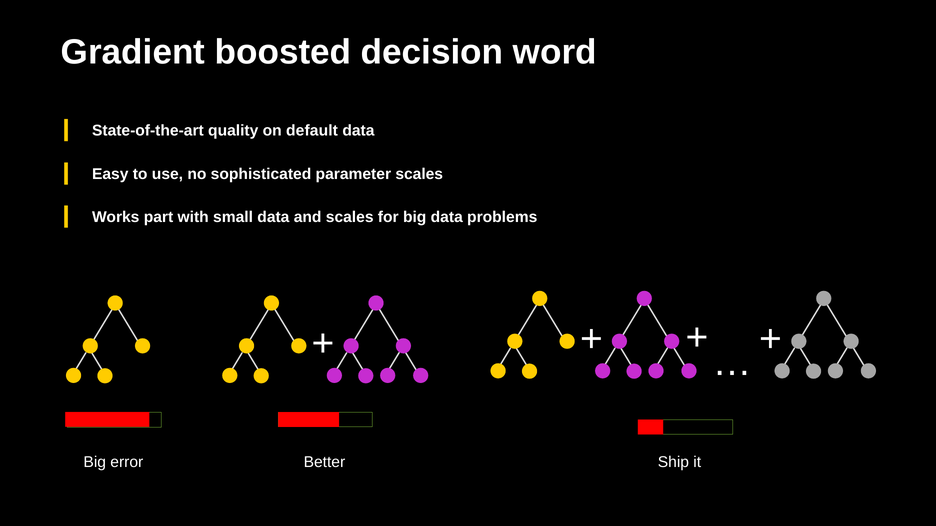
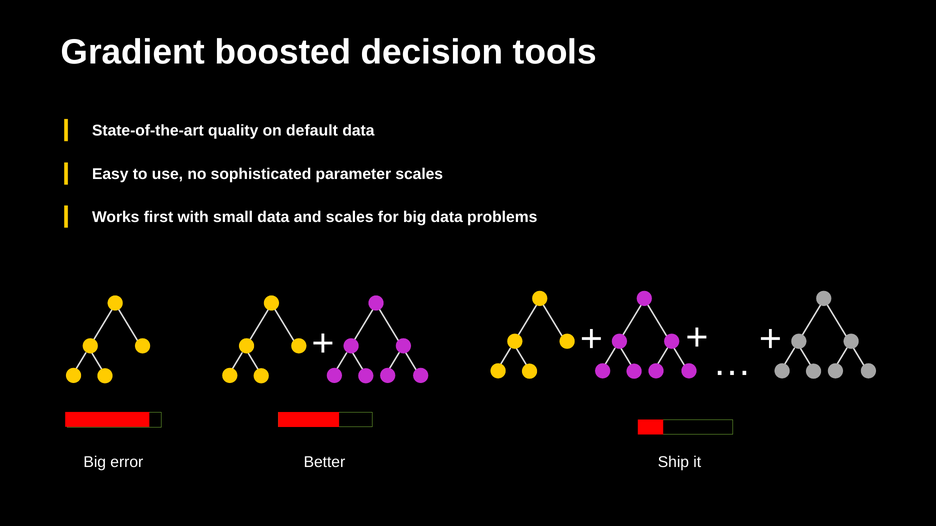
word: word -> tools
part: part -> first
